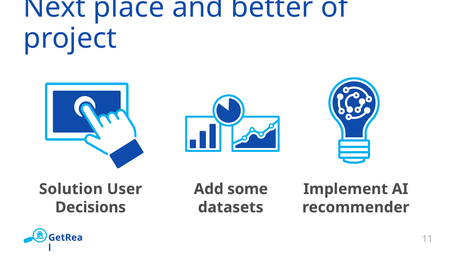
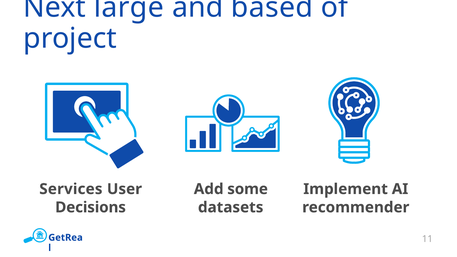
place: place -> large
better: better -> based
Solution: Solution -> Services
